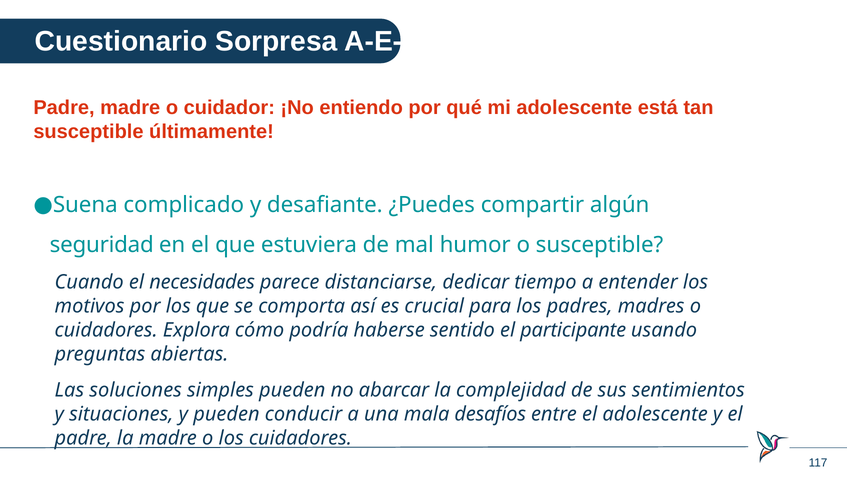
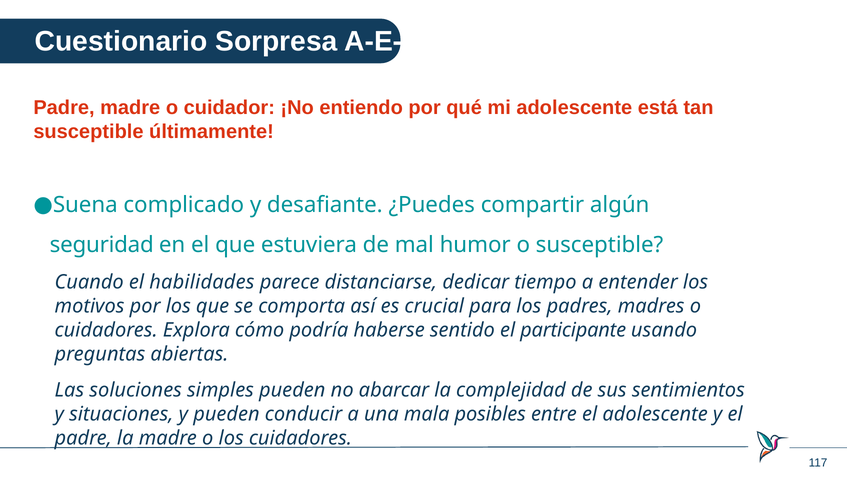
necesidades: necesidades -> habilidades
desafíos: desafíos -> posibles
